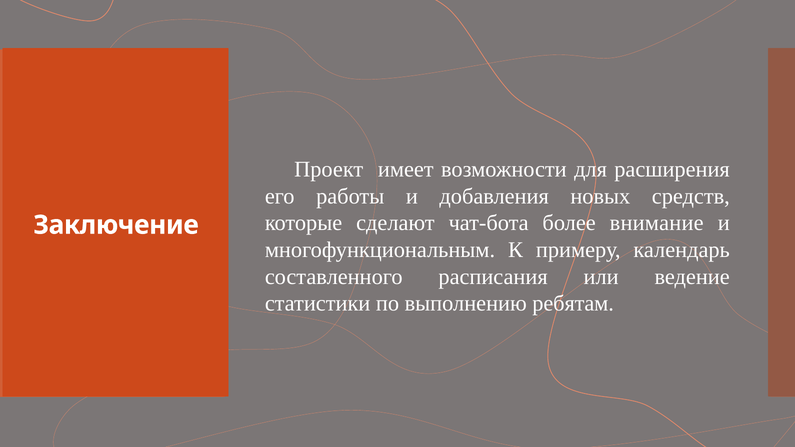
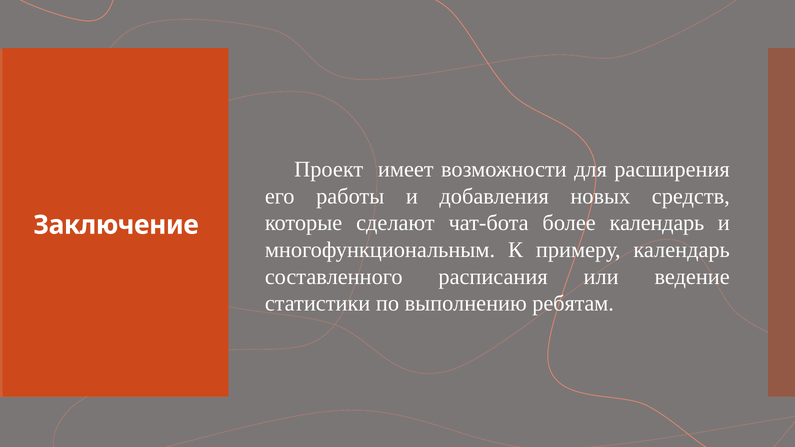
более внимание: внимание -> календарь
